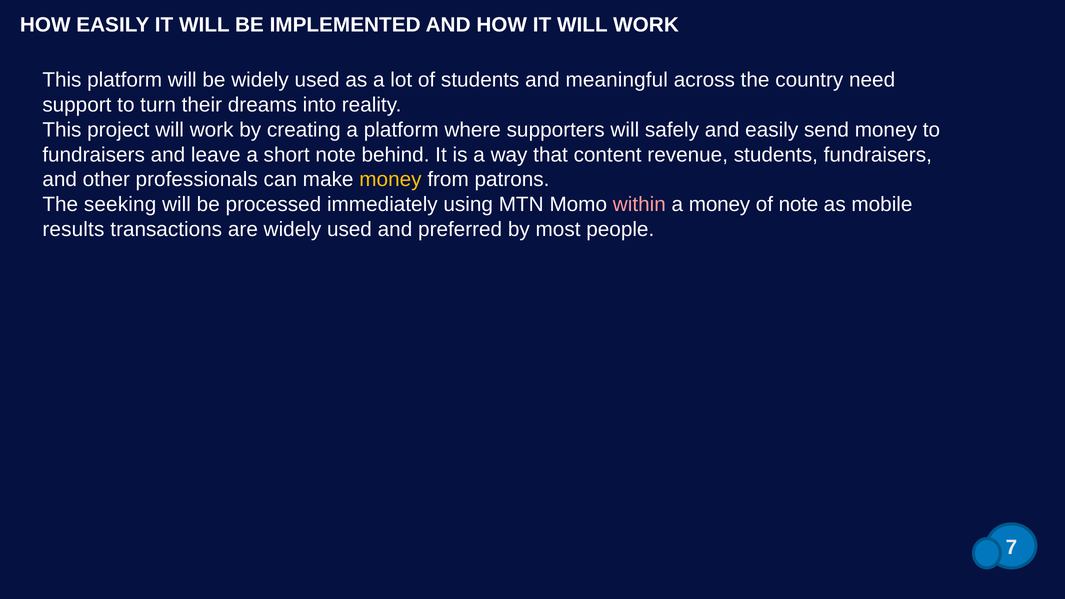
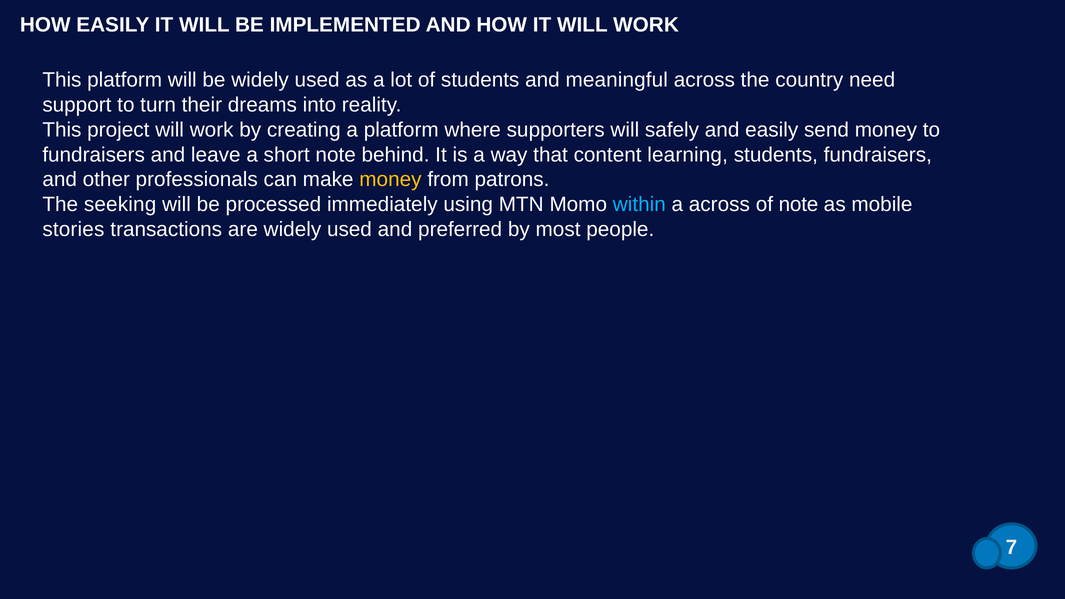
revenue: revenue -> learning
within colour: pink -> light blue
a money: money -> across
results: results -> stories
